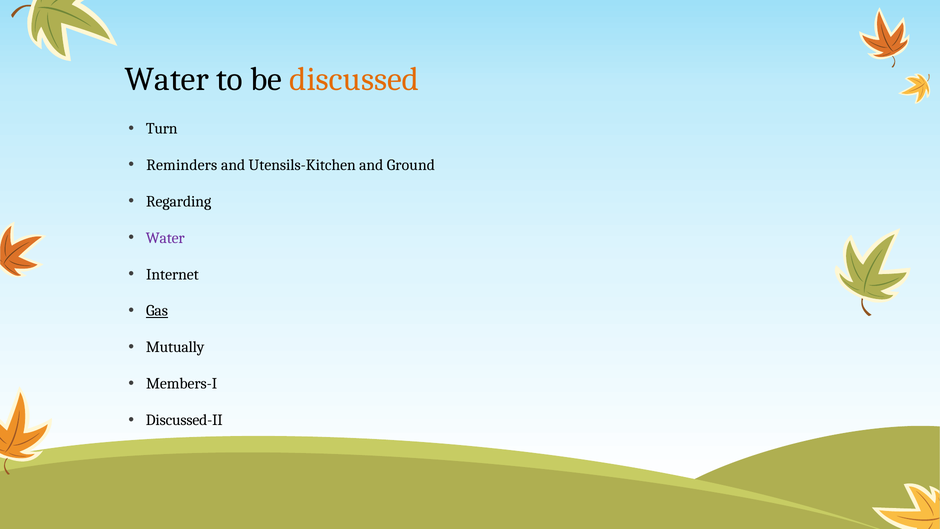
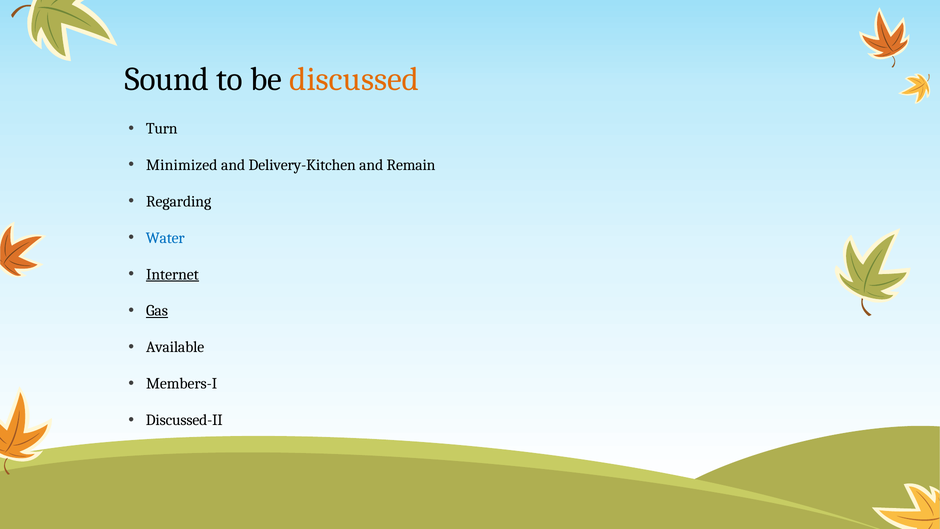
Water at (167, 79): Water -> Sound
Reminders: Reminders -> Minimized
Utensils-Kitchen: Utensils-Kitchen -> Delivery-Kitchen
Ground: Ground -> Remain
Water at (165, 238) colour: purple -> blue
Internet underline: none -> present
Mutually: Mutually -> Available
